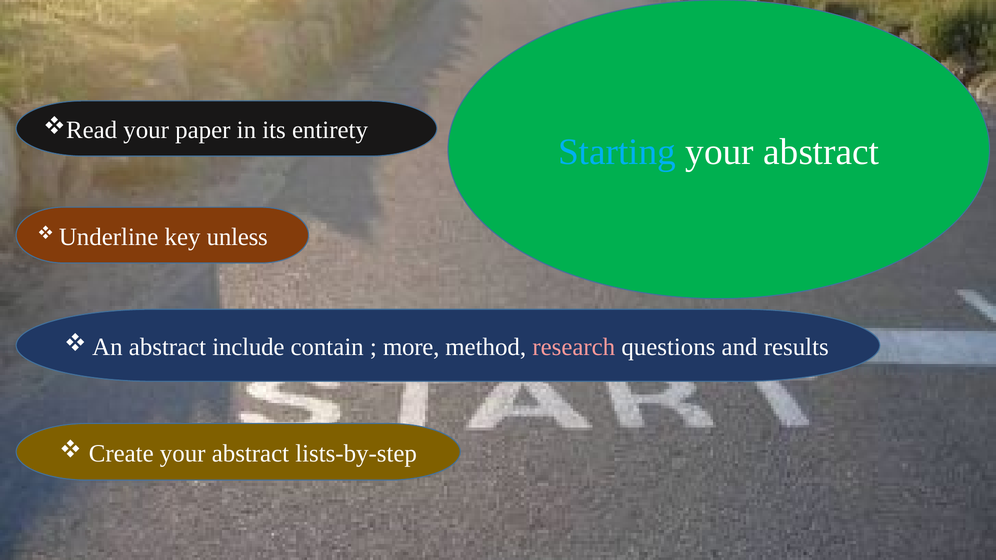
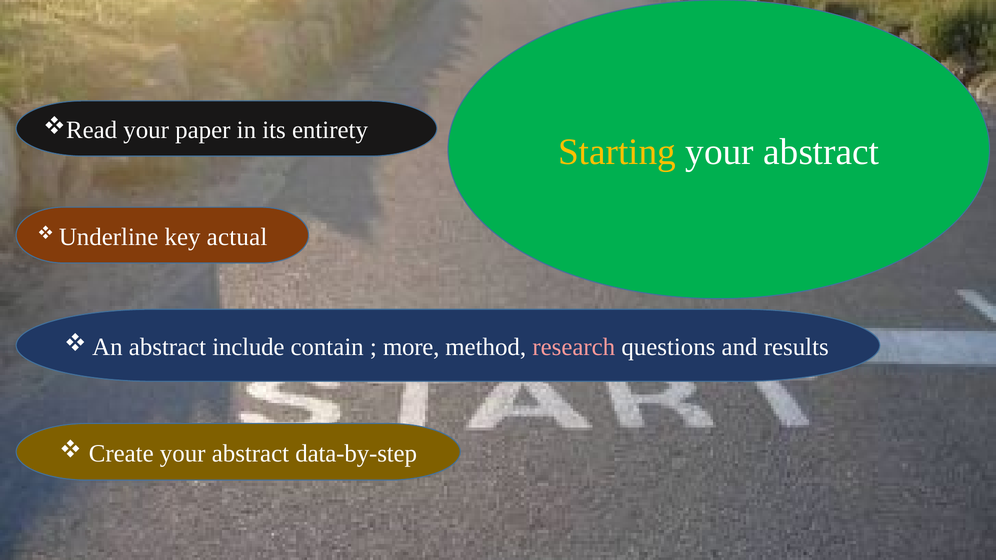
Starting colour: light blue -> yellow
unless: unless -> actual
lists-by-step: lists-by-step -> data-by-step
